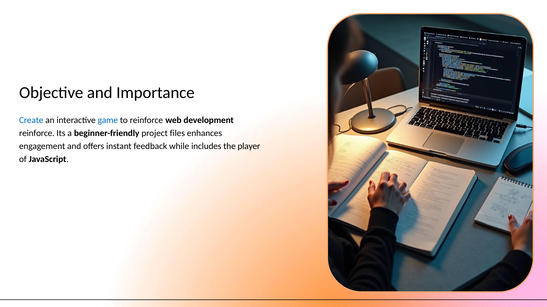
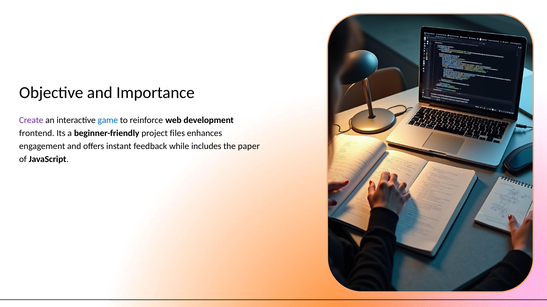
Create colour: blue -> purple
reinforce at (37, 133): reinforce -> frontend
player: player -> paper
